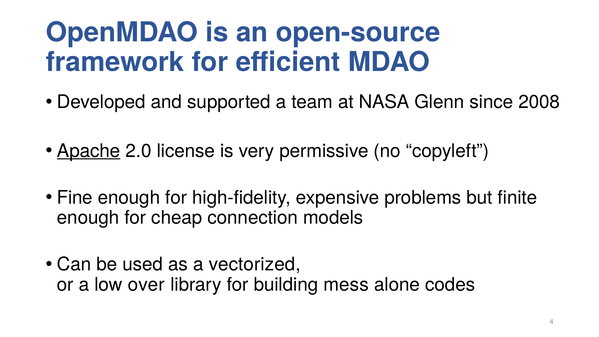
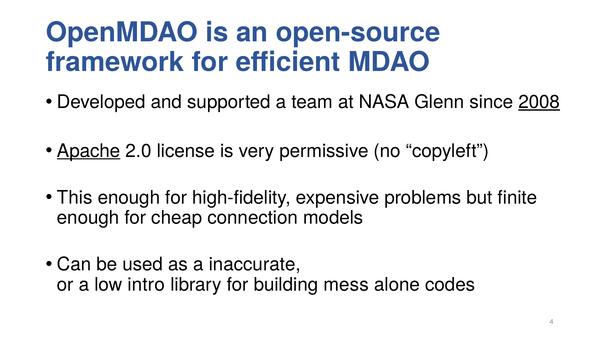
2008 underline: none -> present
Fine: Fine -> This
vectorized: vectorized -> inaccurate
over: over -> intro
